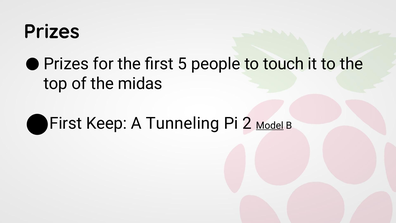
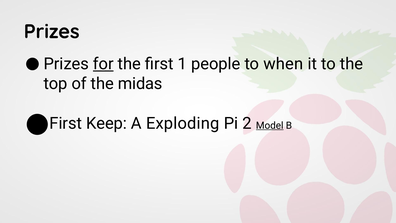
for underline: none -> present
5: 5 -> 1
touch: touch -> when
Tunneling: Tunneling -> Exploding
